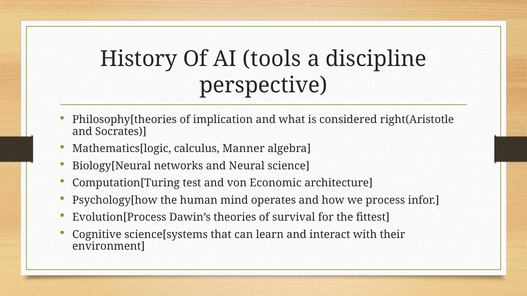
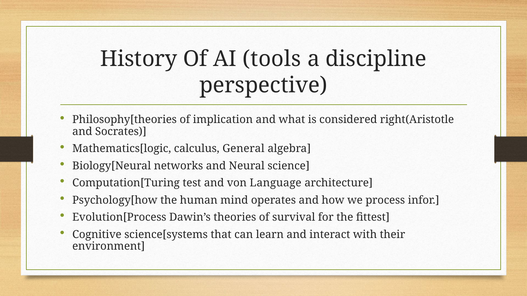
Manner: Manner -> General
Economic: Economic -> Language
